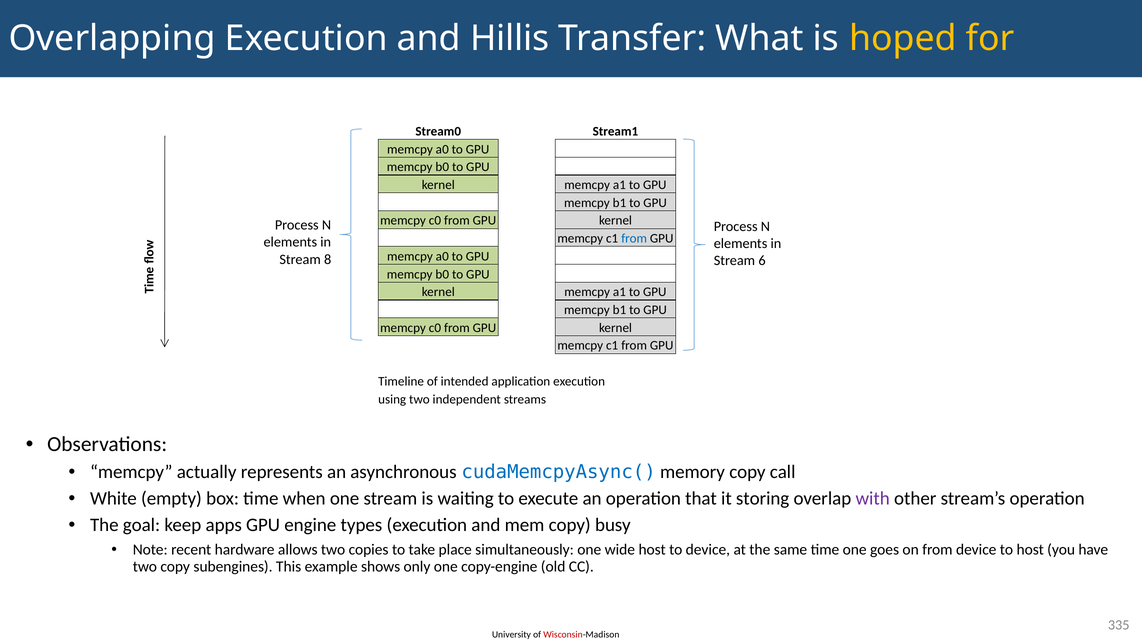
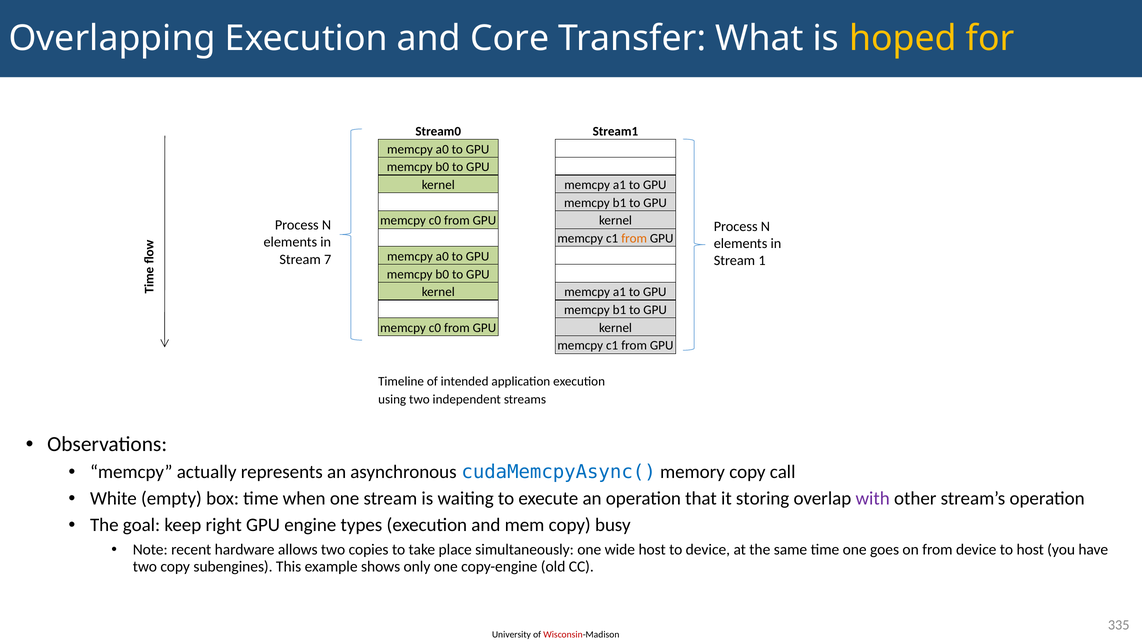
Hillis: Hillis -> Core
from at (634, 238) colour: blue -> orange
8: 8 -> 7
6: 6 -> 1
apps: apps -> right
